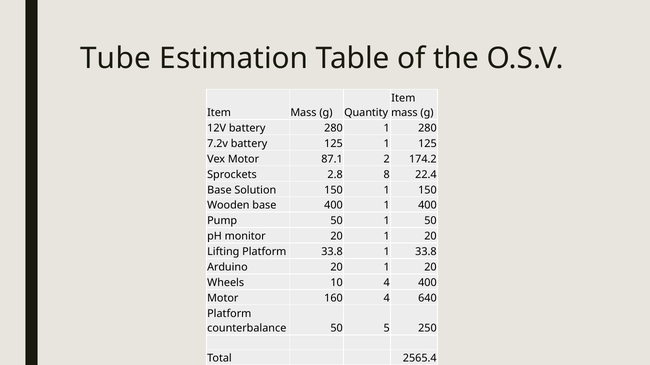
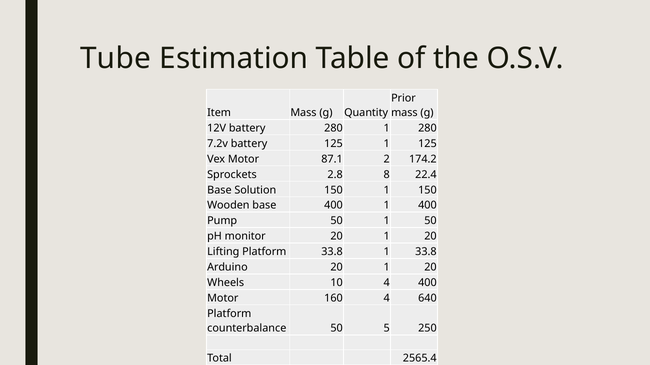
Item at (403, 98): Item -> Prior
